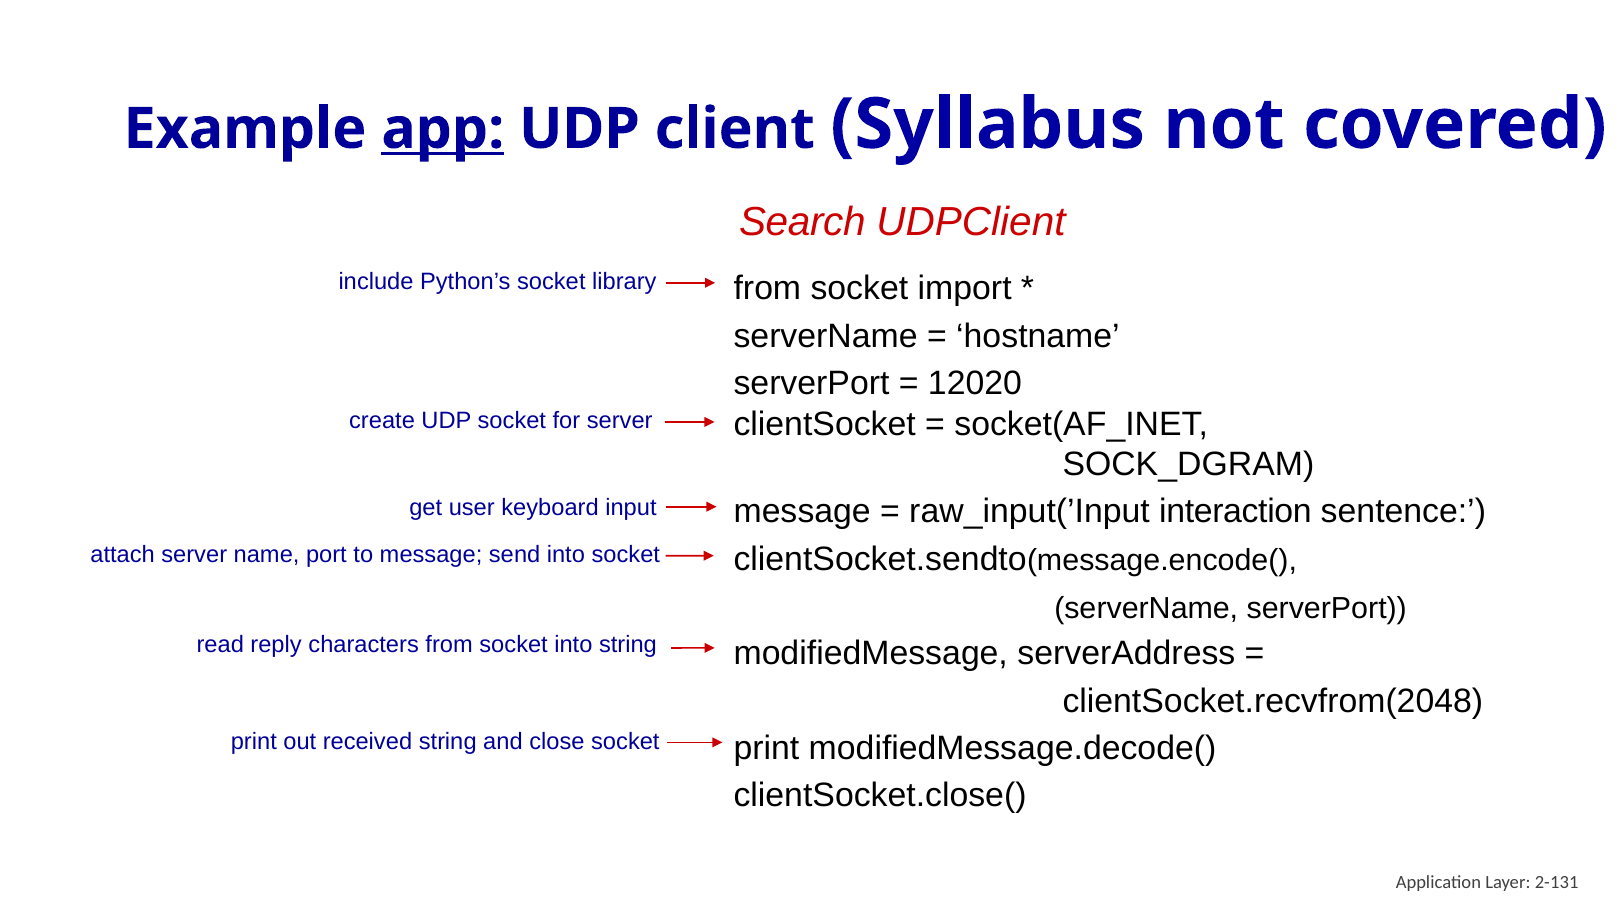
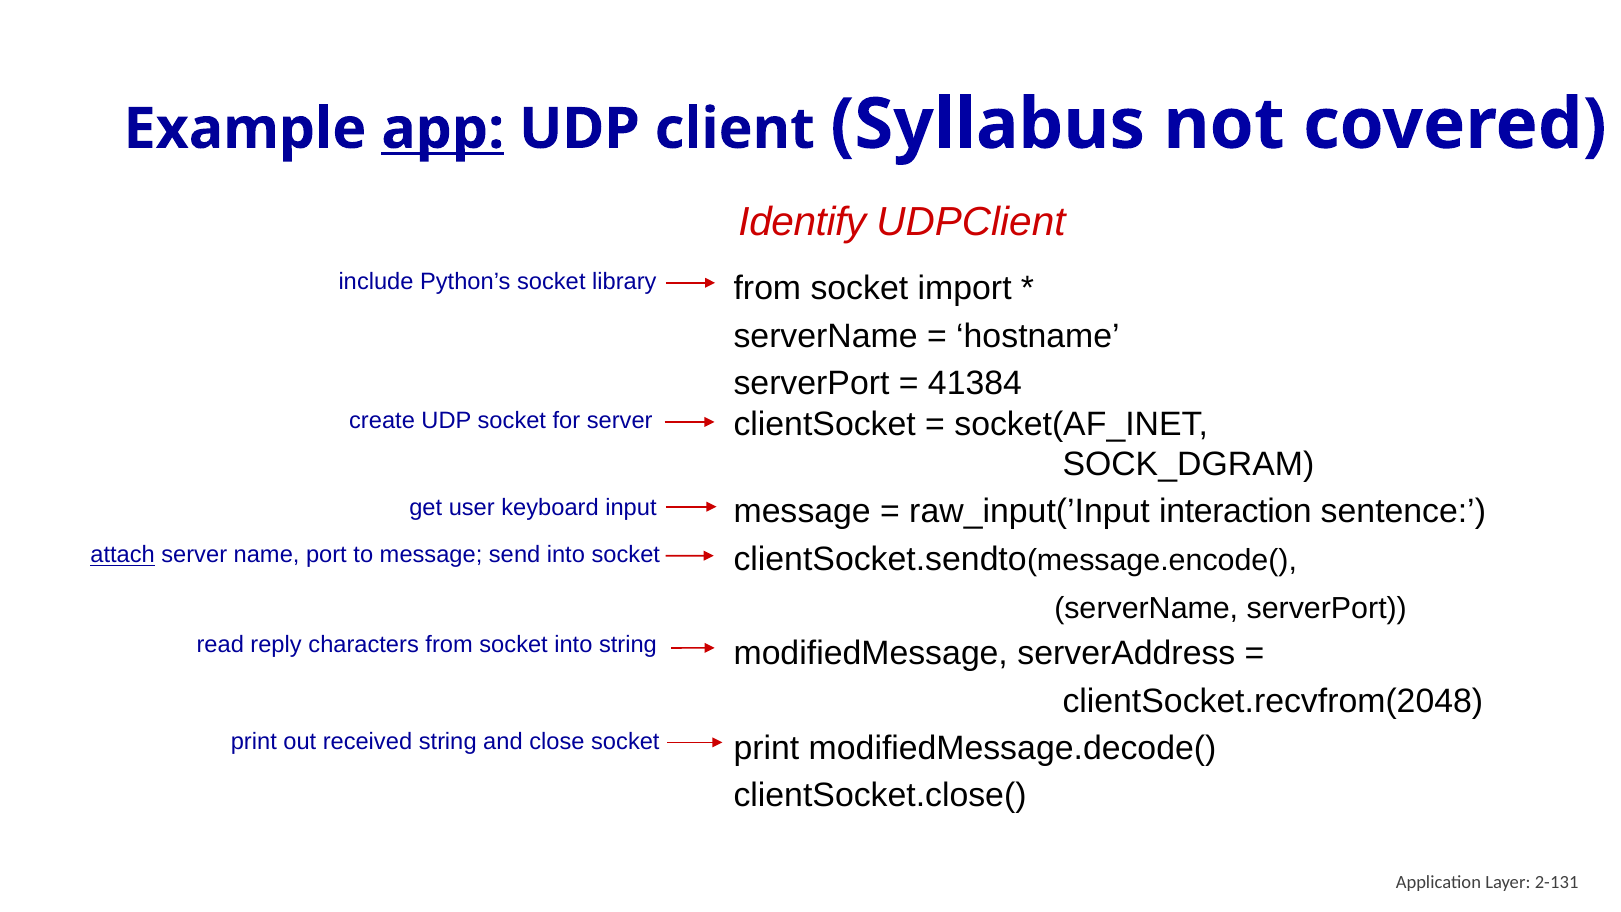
Search: Search -> Identify
12020: 12020 -> 41384
attach underline: none -> present
